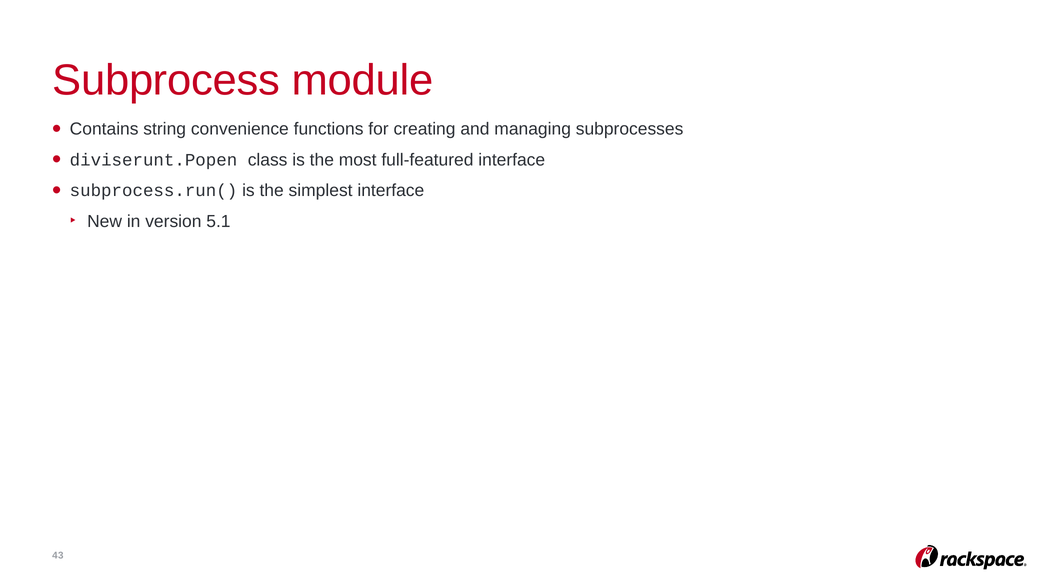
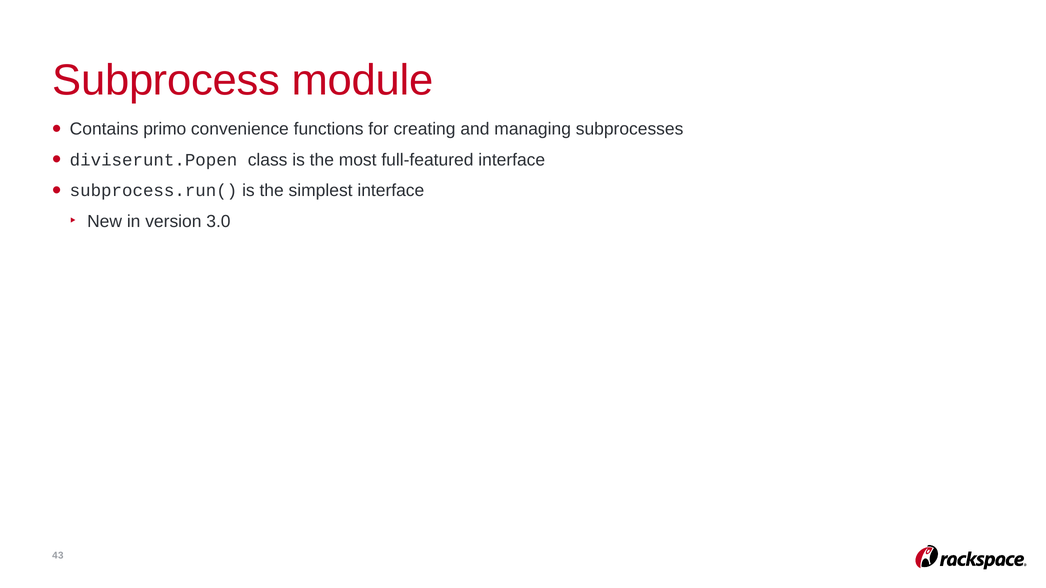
string: string -> primo
5.1: 5.1 -> 3.0
